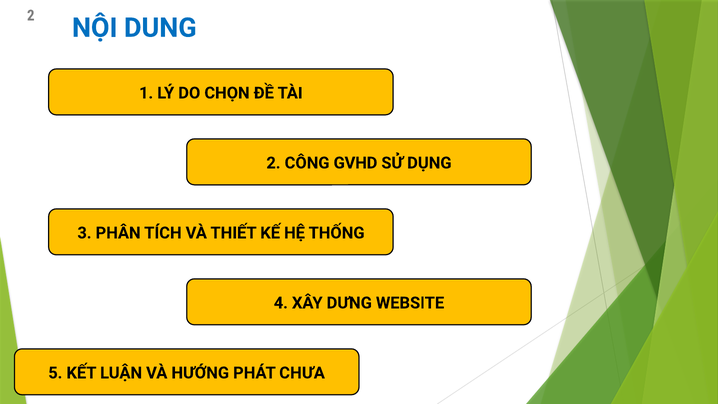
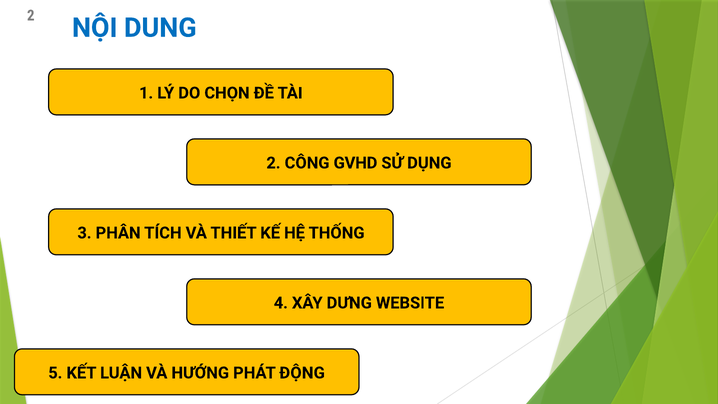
CHƯA: CHƯA -> ĐỘNG
